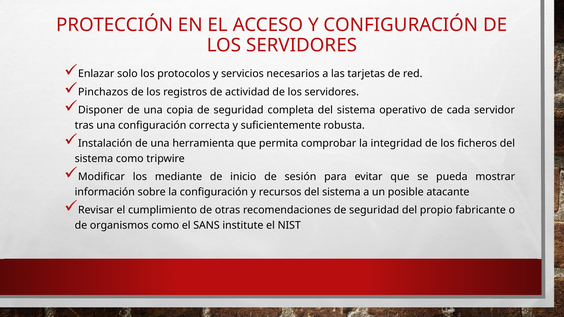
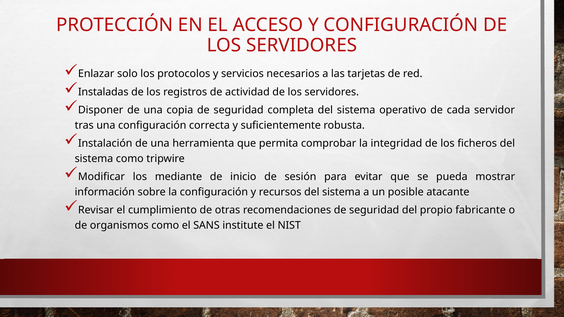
Pinchazos: Pinchazos -> Instaladas
